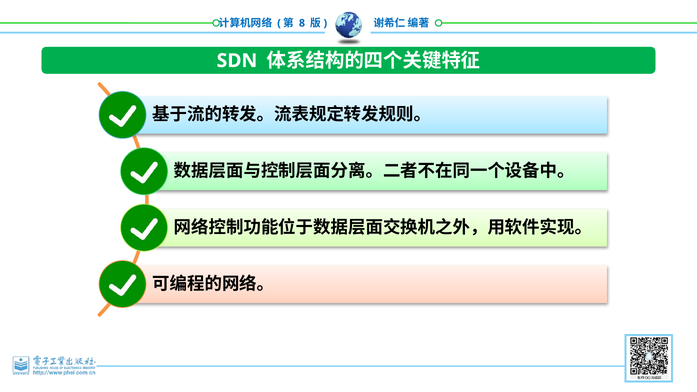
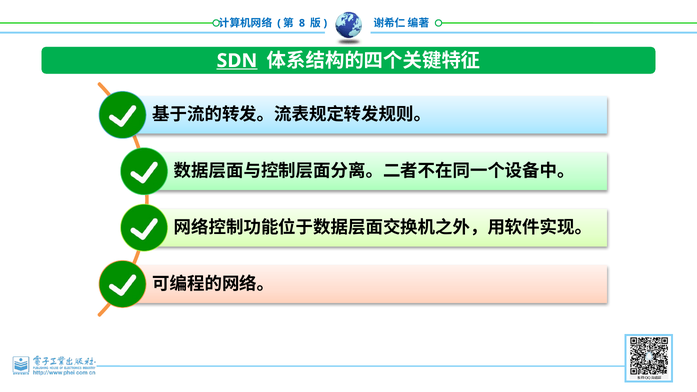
SDN underline: none -> present
